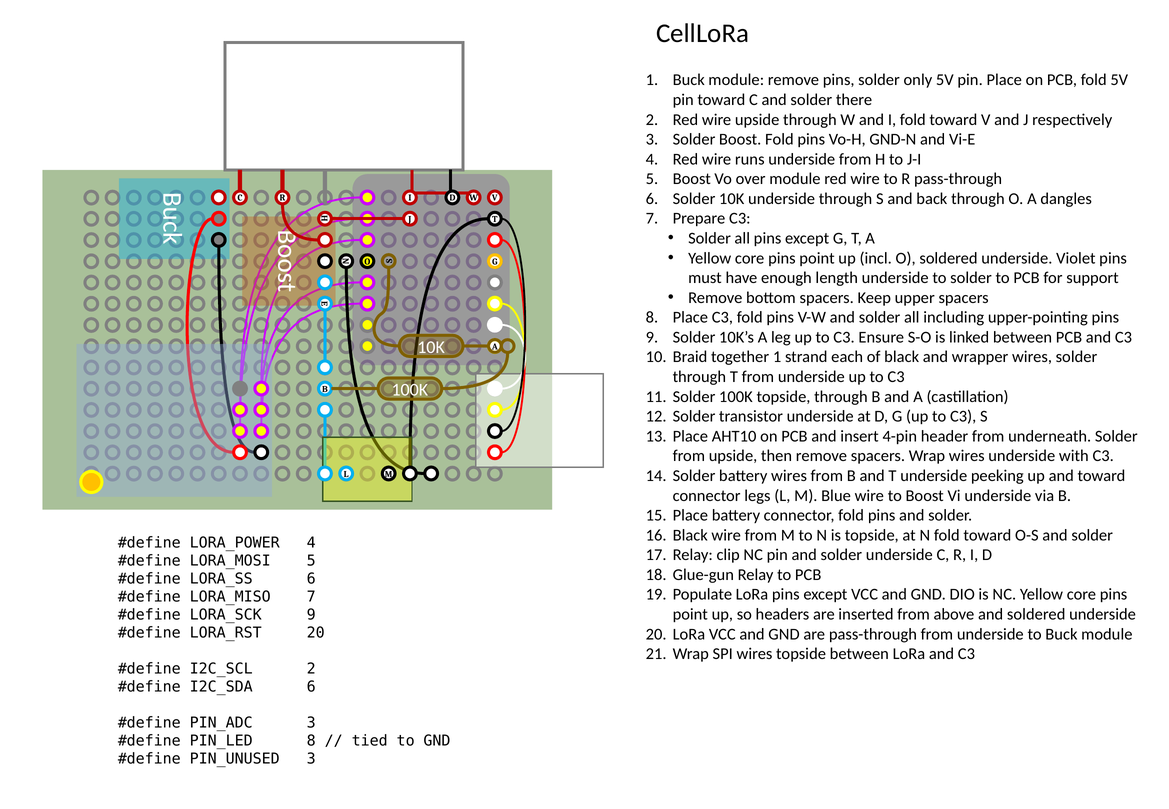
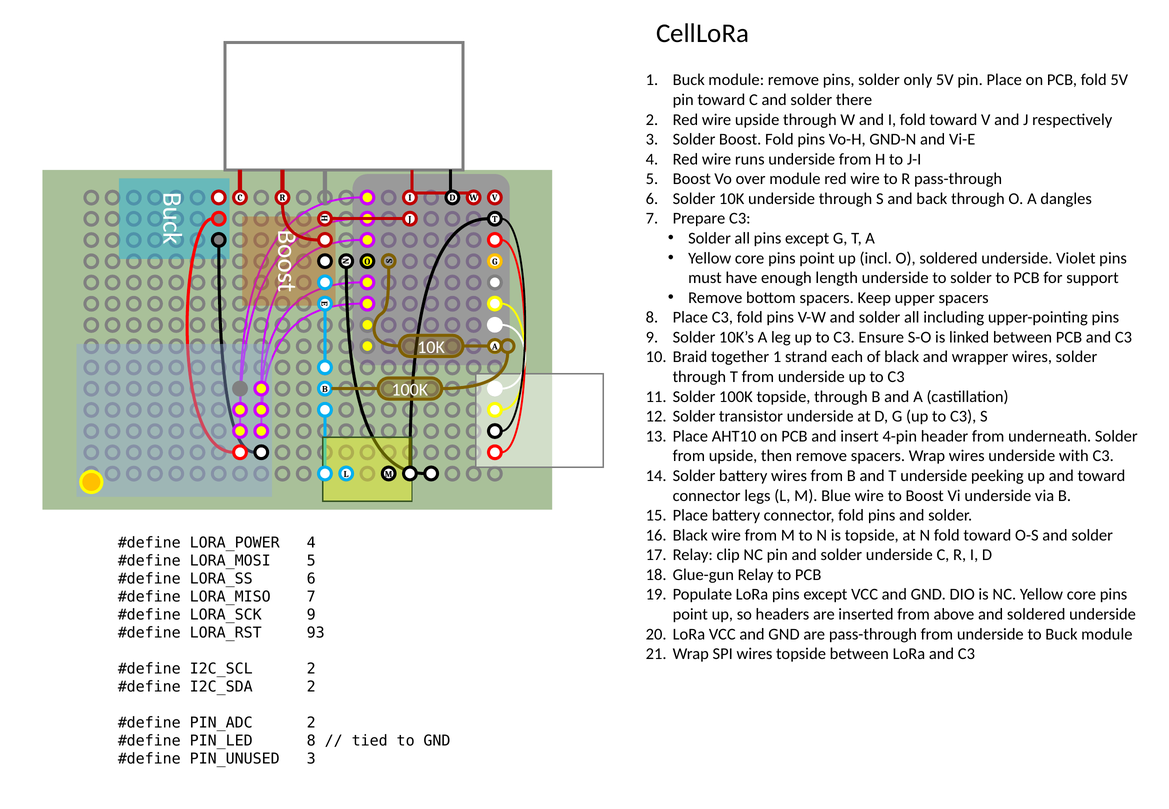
LORA_RST 20: 20 -> 93
I2C_SDA 6: 6 -> 2
PIN_ADC 3: 3 -> 2
